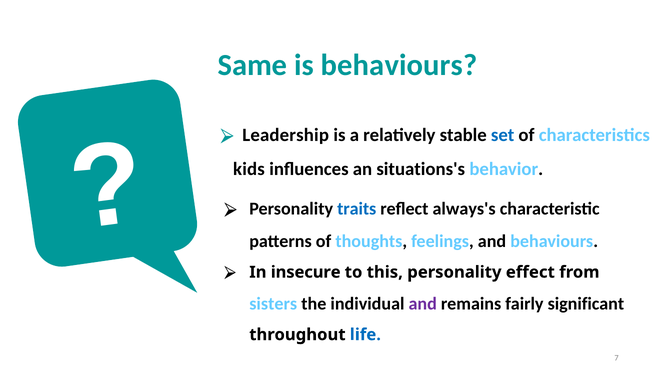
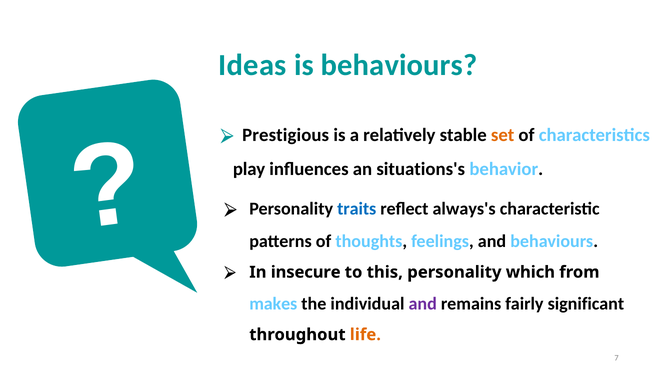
Same: Same -> Ideas
Leadership: Leadership -> Prestigious
set colour: blue -> orange
kids: kids -> play
effect: effect -> which
sisters: sisters -> makes
life colour: blue -> orange
